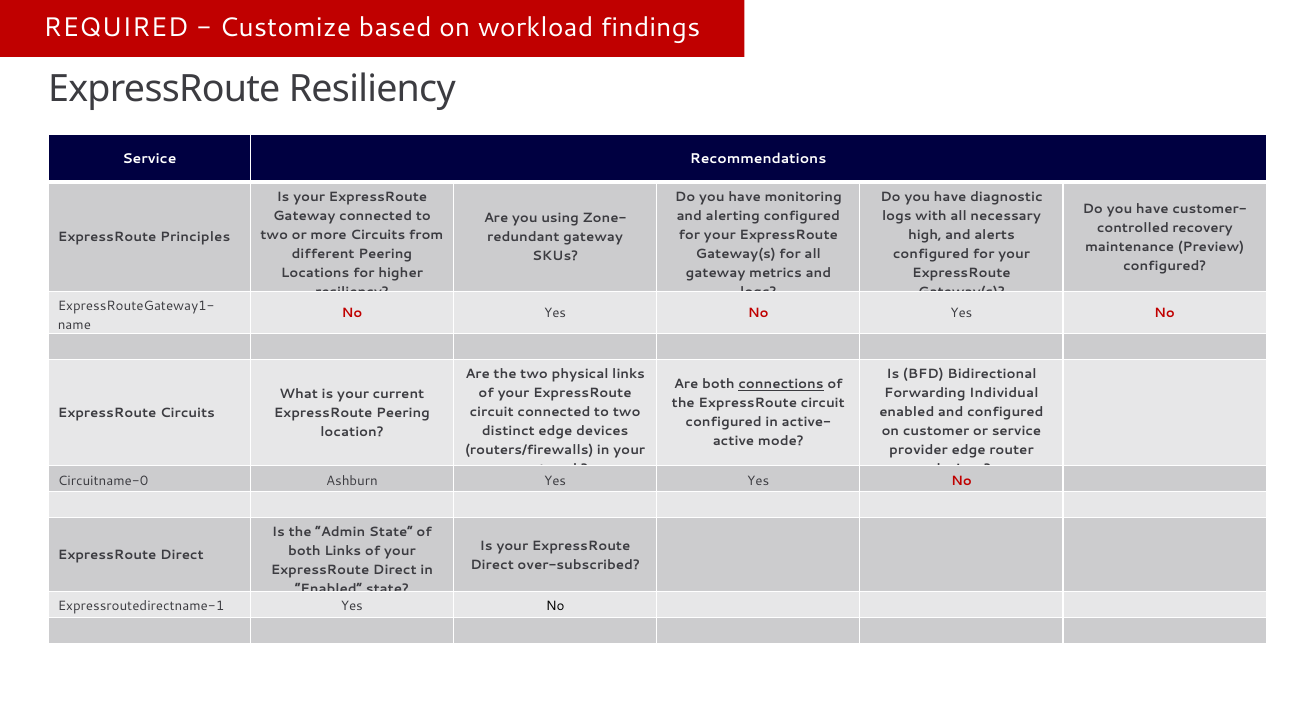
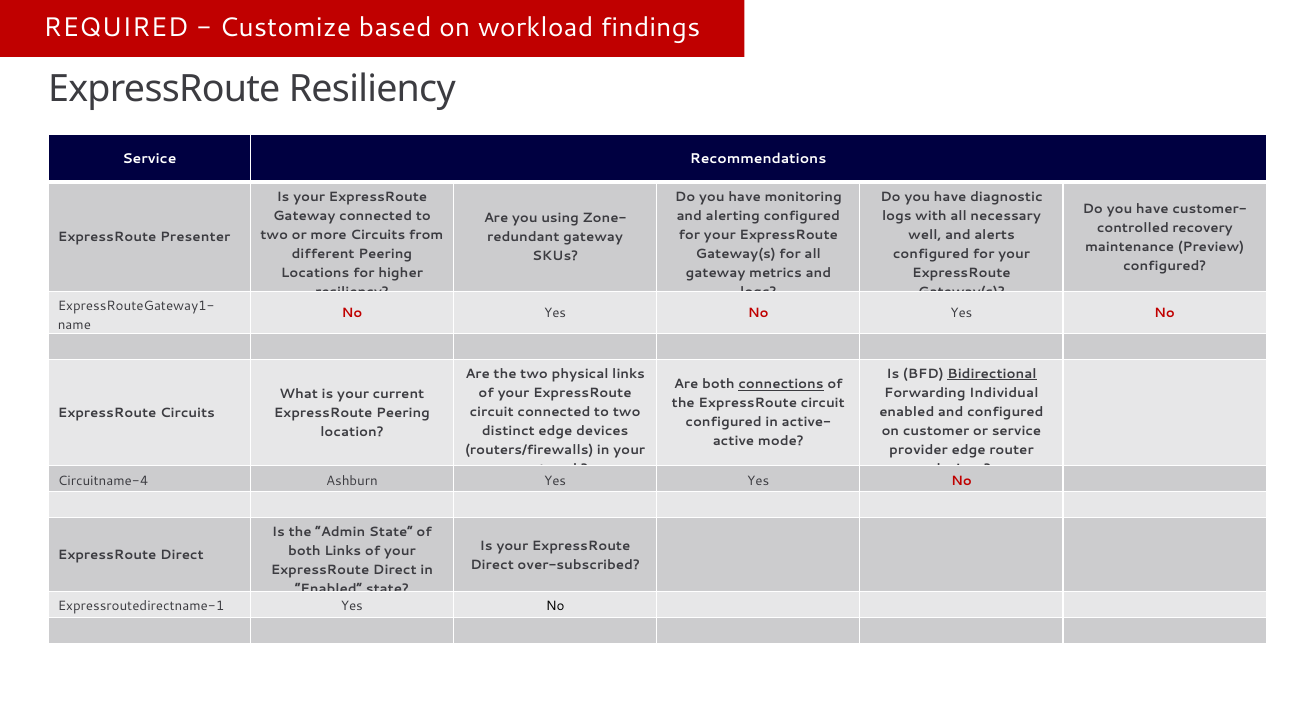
high: high -> well
Principles: Principles -> Presenter
Bidirectional underline: none -> present
Circuitname-0: Circuitname-0 -> Circuitname-4
